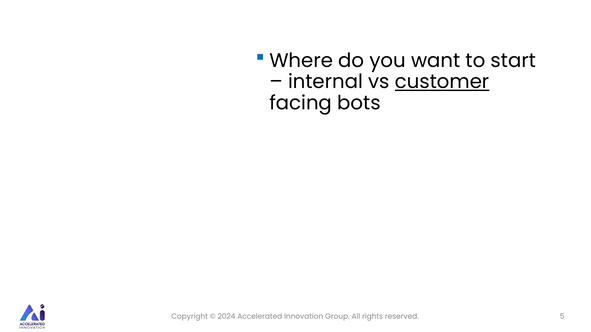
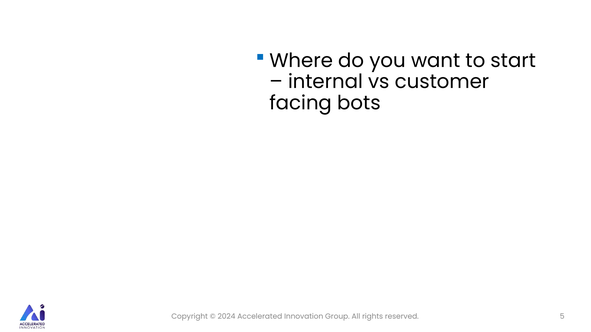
customer underline: present -> none
